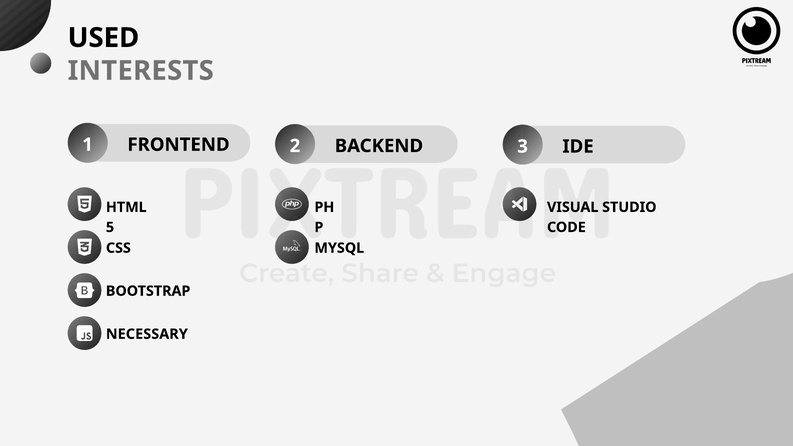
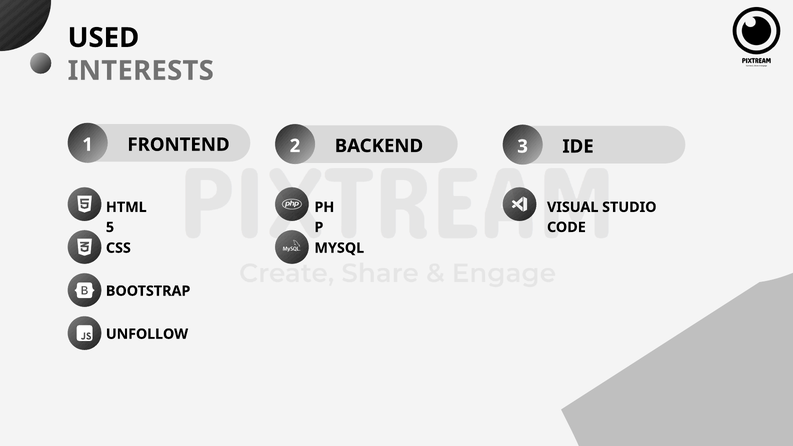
NECESSARY: NECESSARY -> UNFOLLOW
